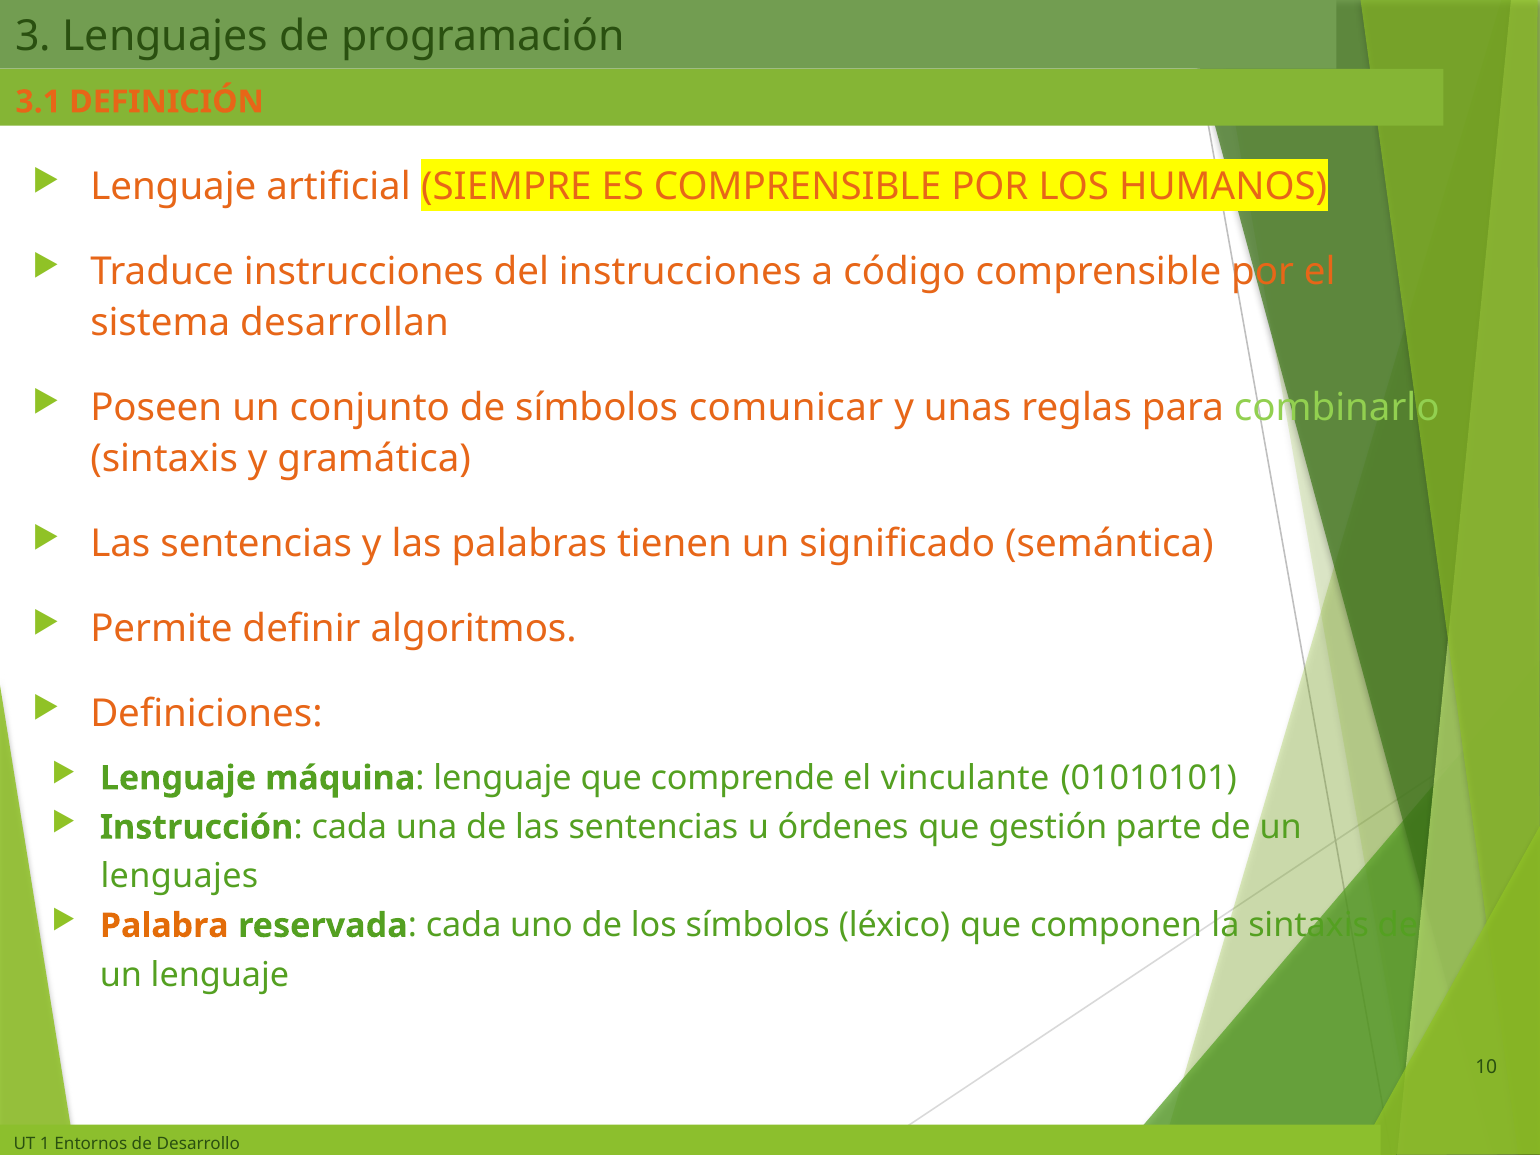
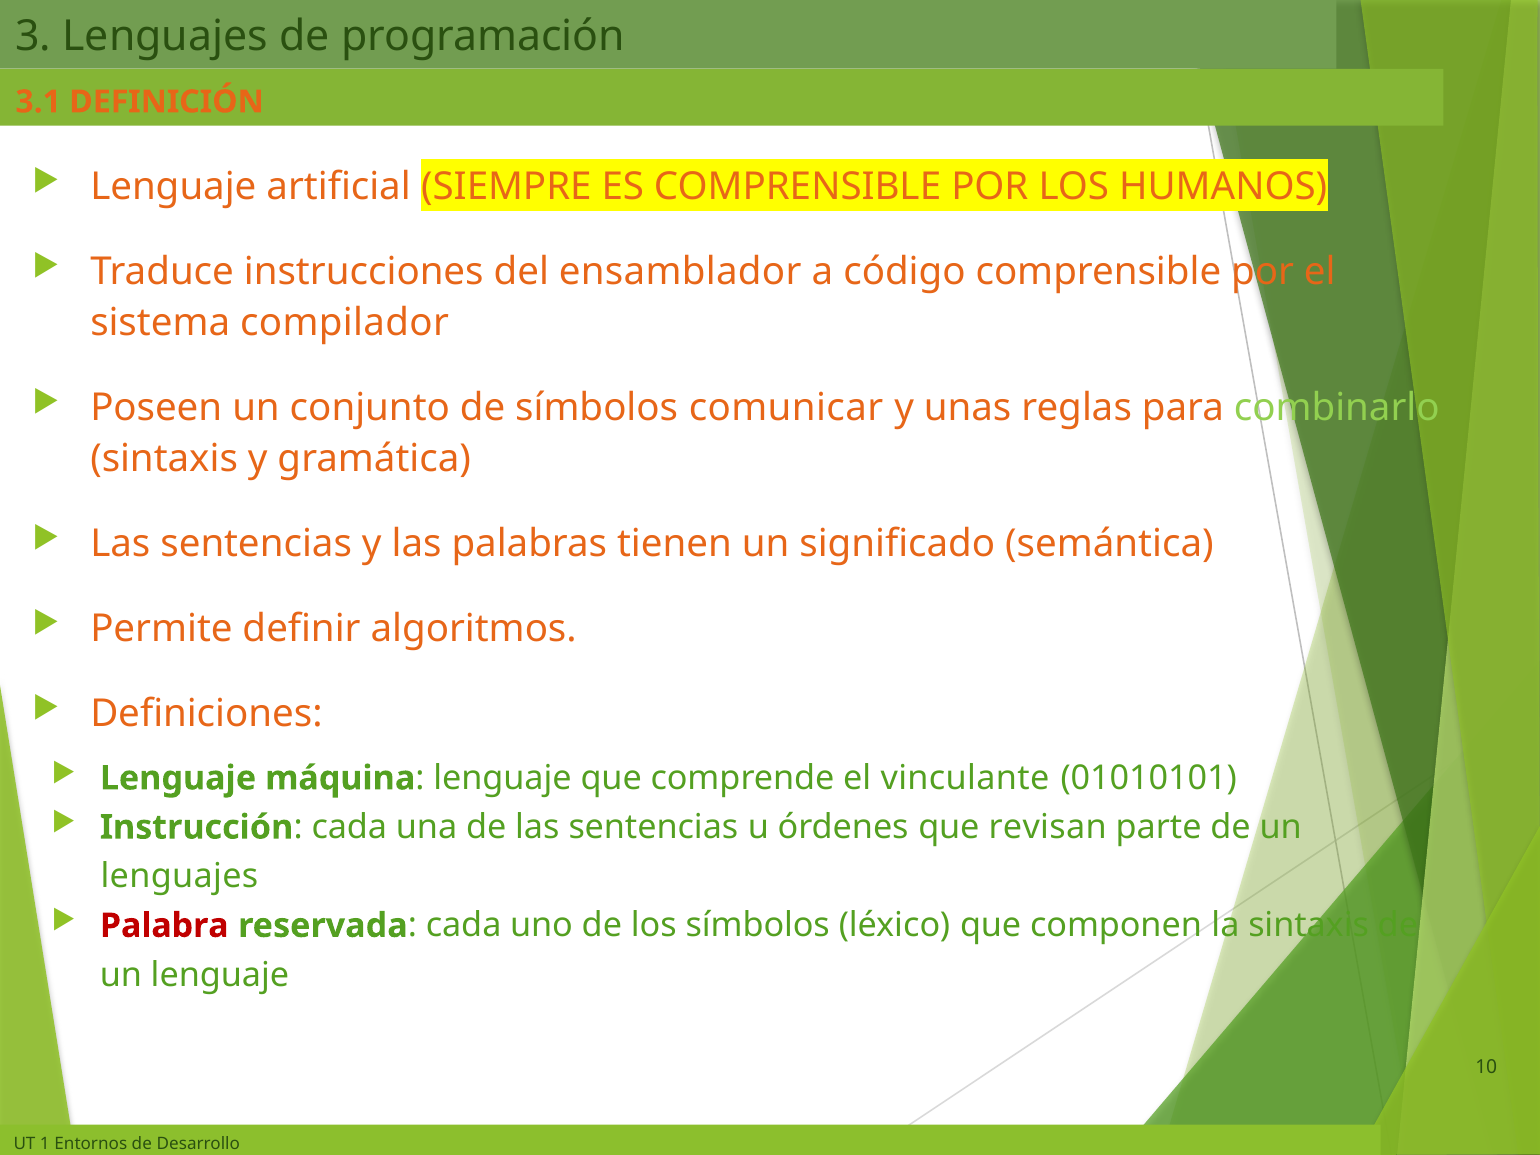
del instrucciones: instrucciones -> ensamblador
desarrollan: desarrollan -> compilador
gestión: gestión -> revisan
Palabra colour: orange -> red
